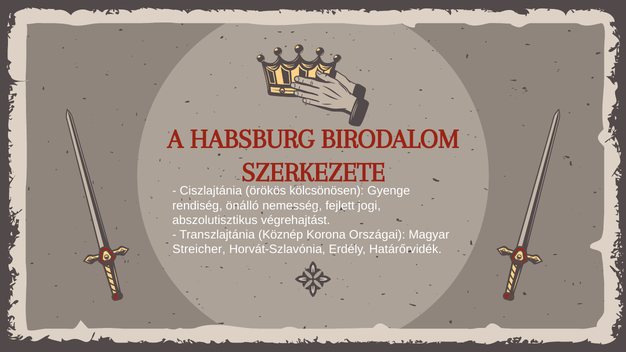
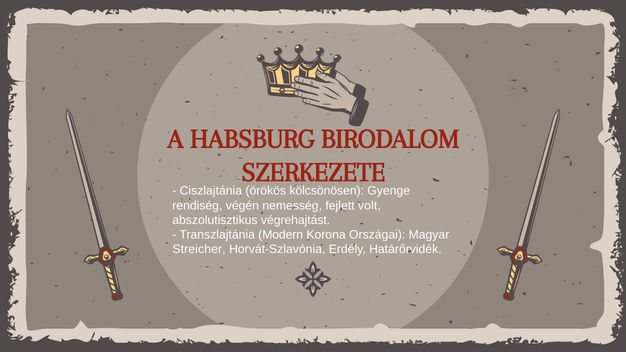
önálló: önálló -> végén
jogi: jogi -> volt
Köznép: Köznép -> Modern
